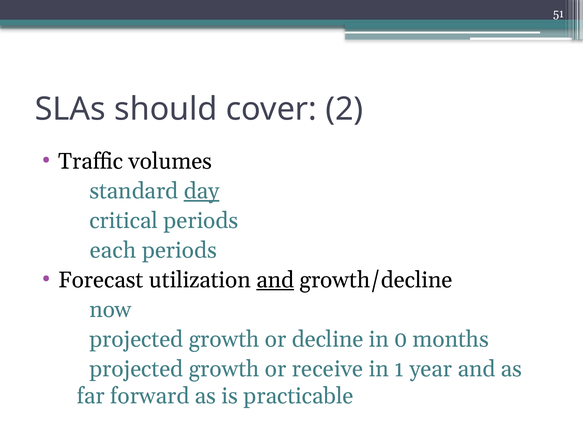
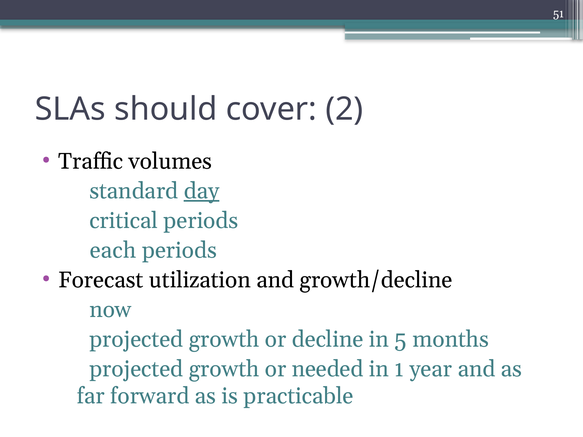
and at (275, 280) underline: present -> none
0: 0 -> 5
receive: receive -> needed
